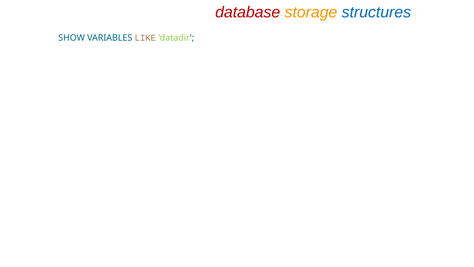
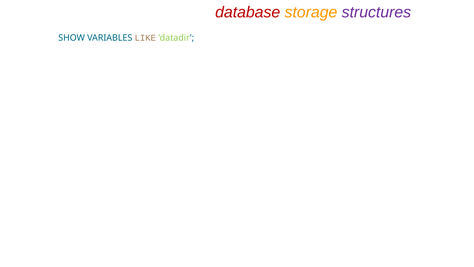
structures colour: blue -> purple
